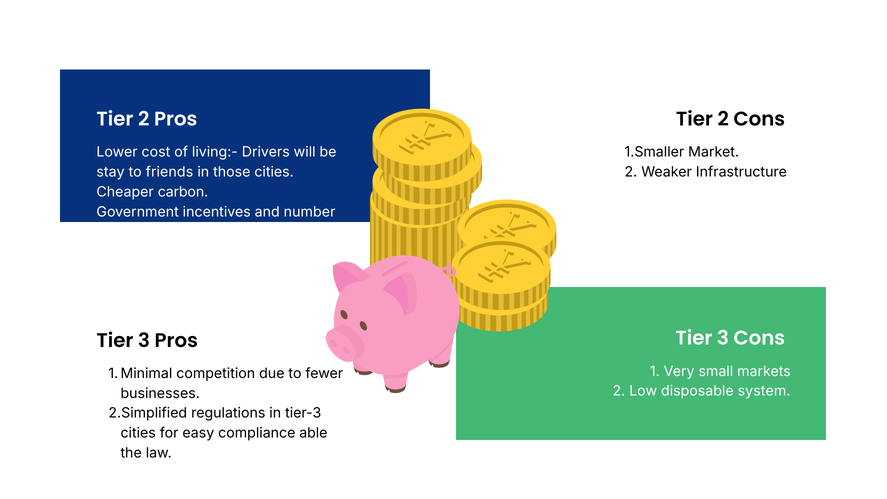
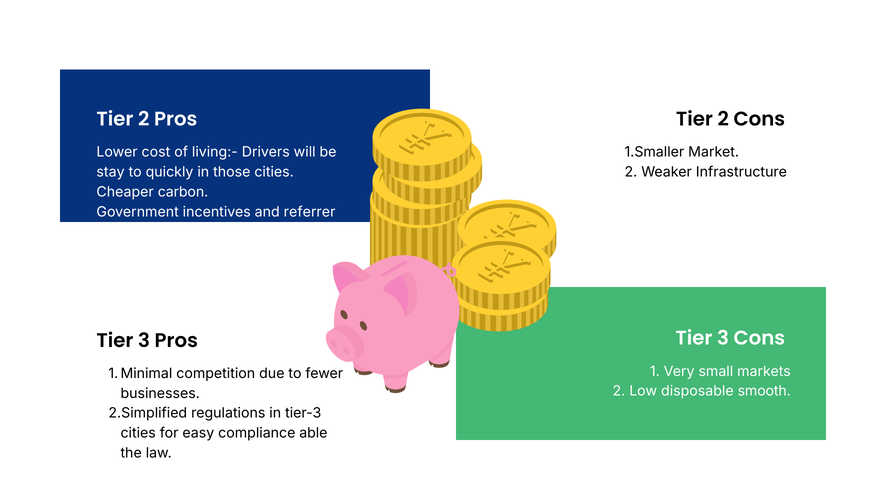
friends: friends -> quickly
number: number -> referrer
system: system -> smooth
